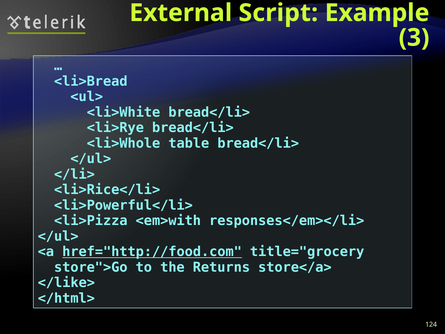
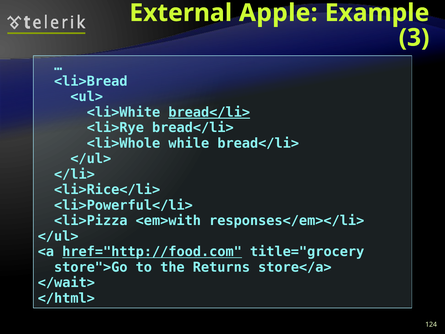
Script: Script -> Apple
bread</li> at (209, 112) underline: none -> present
table: table -> while
</like>: </like> -> </wait>
